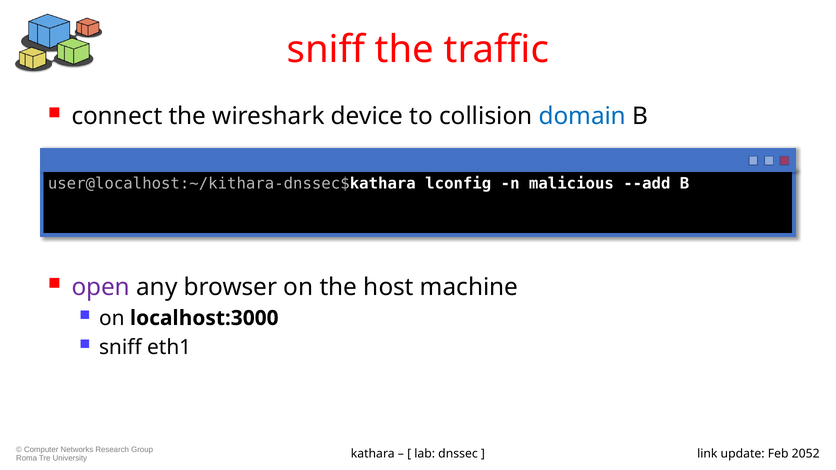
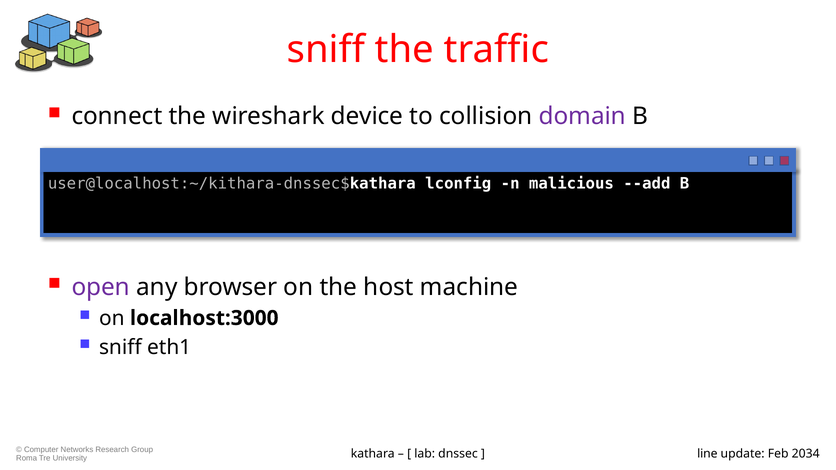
domain colour: blue -> purple
link: link -> line
2052: 2052 -> 2034
